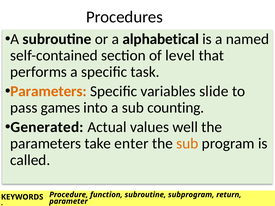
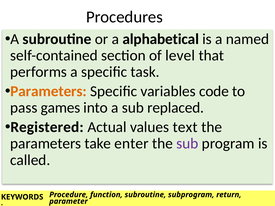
slide: slide -> code
counting: counting -> replaced
Generated: Generated -> Registered
well: well -> text
sub at (187, 144) colour: orange -> purple
